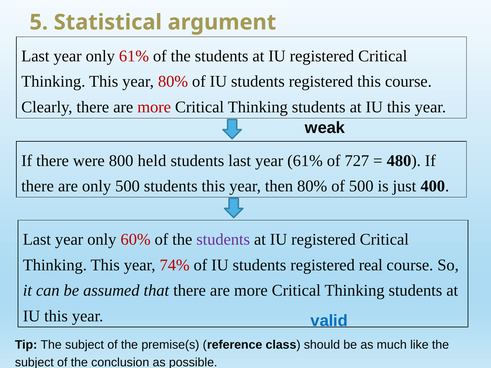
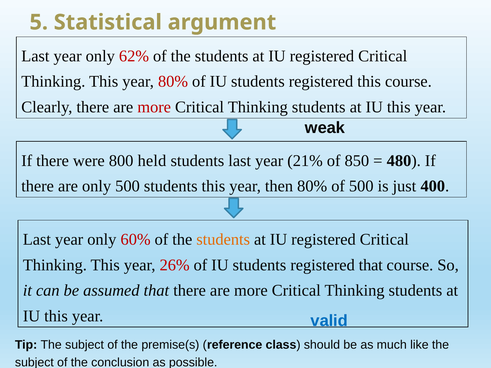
only 61%: 61% -> 62%
year 61%: 61% -> 21%
727: 727 -> 850
students at (223, 240) colour: purple -> orange
74%: 74% -> 26%
registered real: real -> that
